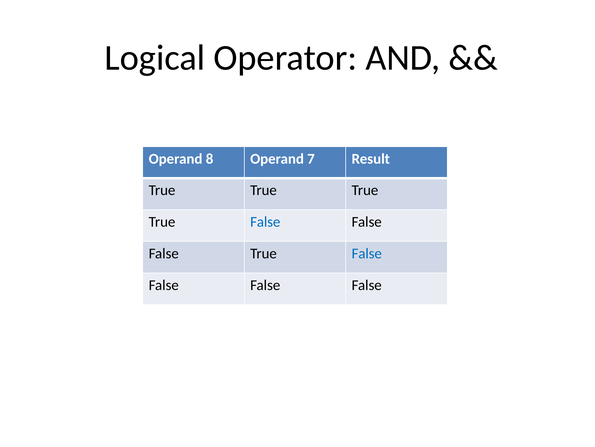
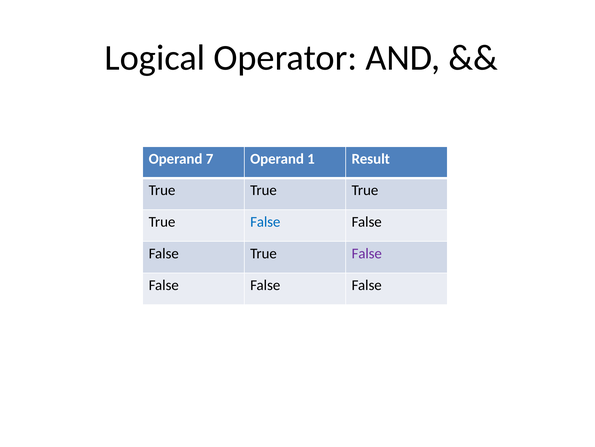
8: 8 -> 7
7: 7 -> 1
False at (367, 253) colour: blue -> purple
